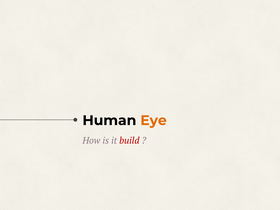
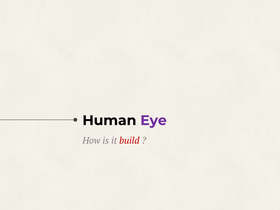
Eye colour: orange -> purple
